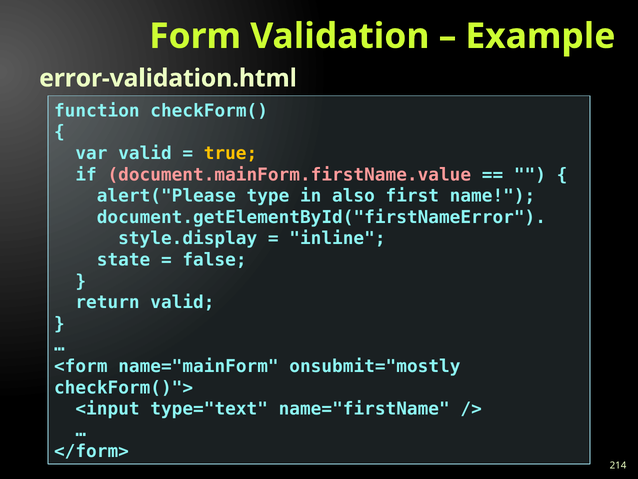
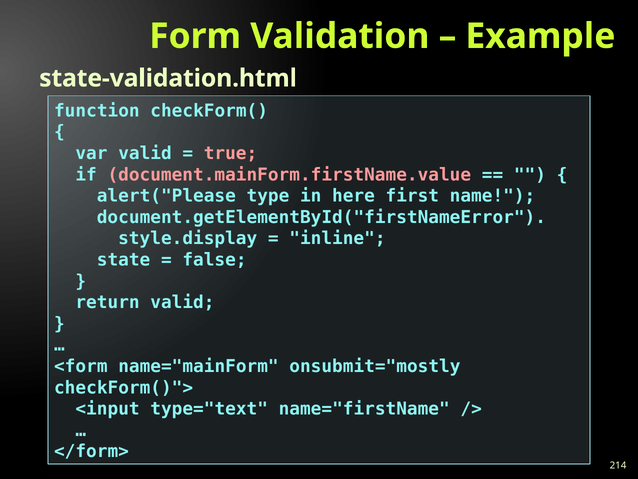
error-validation.html: error-validation.html -> state-validation.html
true colour: yellow -> pink
also: also -> here
